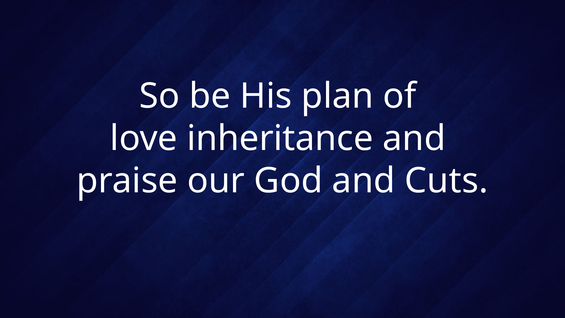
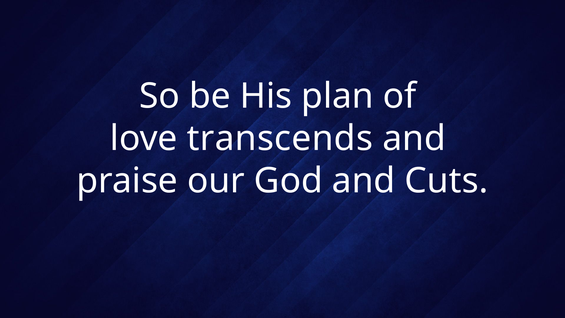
inheritance: inheritance -> transcends
